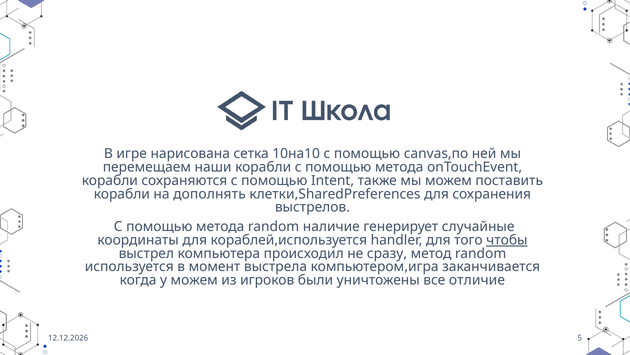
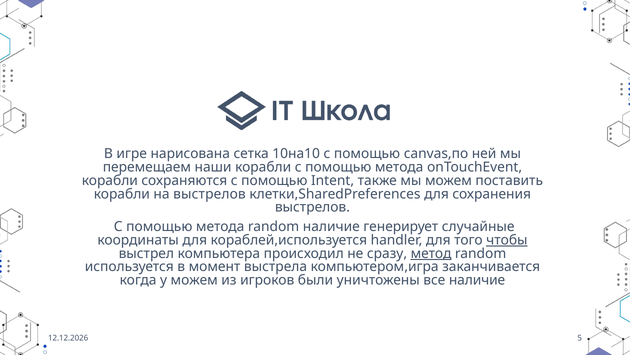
на дополнять: дополнять -> выстрелов
метод underline: none -> present
все отличие: отличие -> наличие
